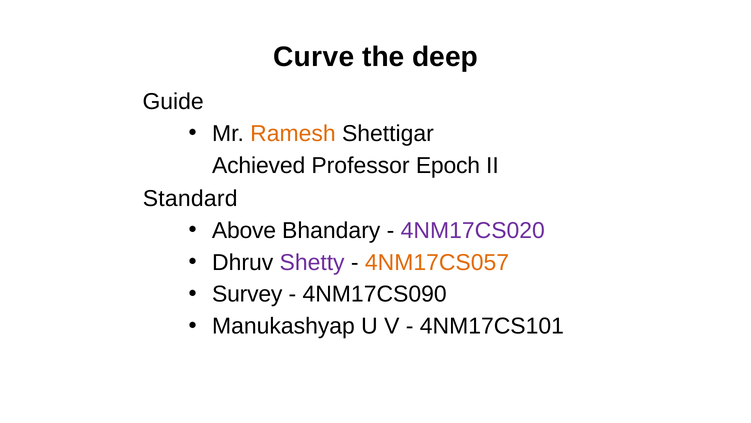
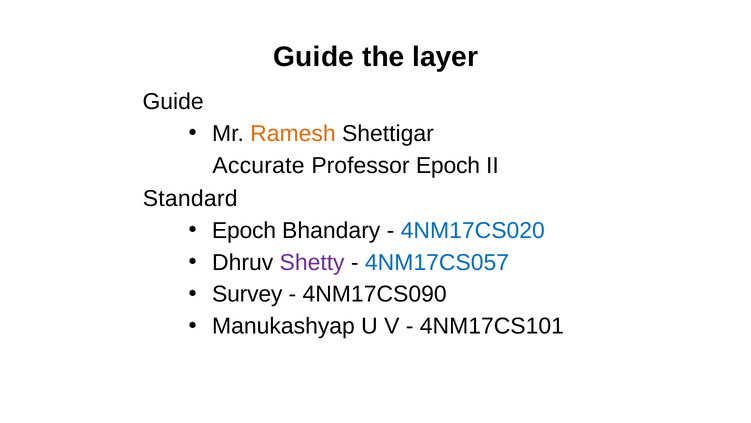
Curve at (314, 57): Curve -> Guide
deep: deep -> layer
Achieved: Achieved -> Accurate
Above at (244, 230): Above -> Epoch
4NM17CS020 colour: purple -> blue
4NM17CS057 colour: orange -> blue
